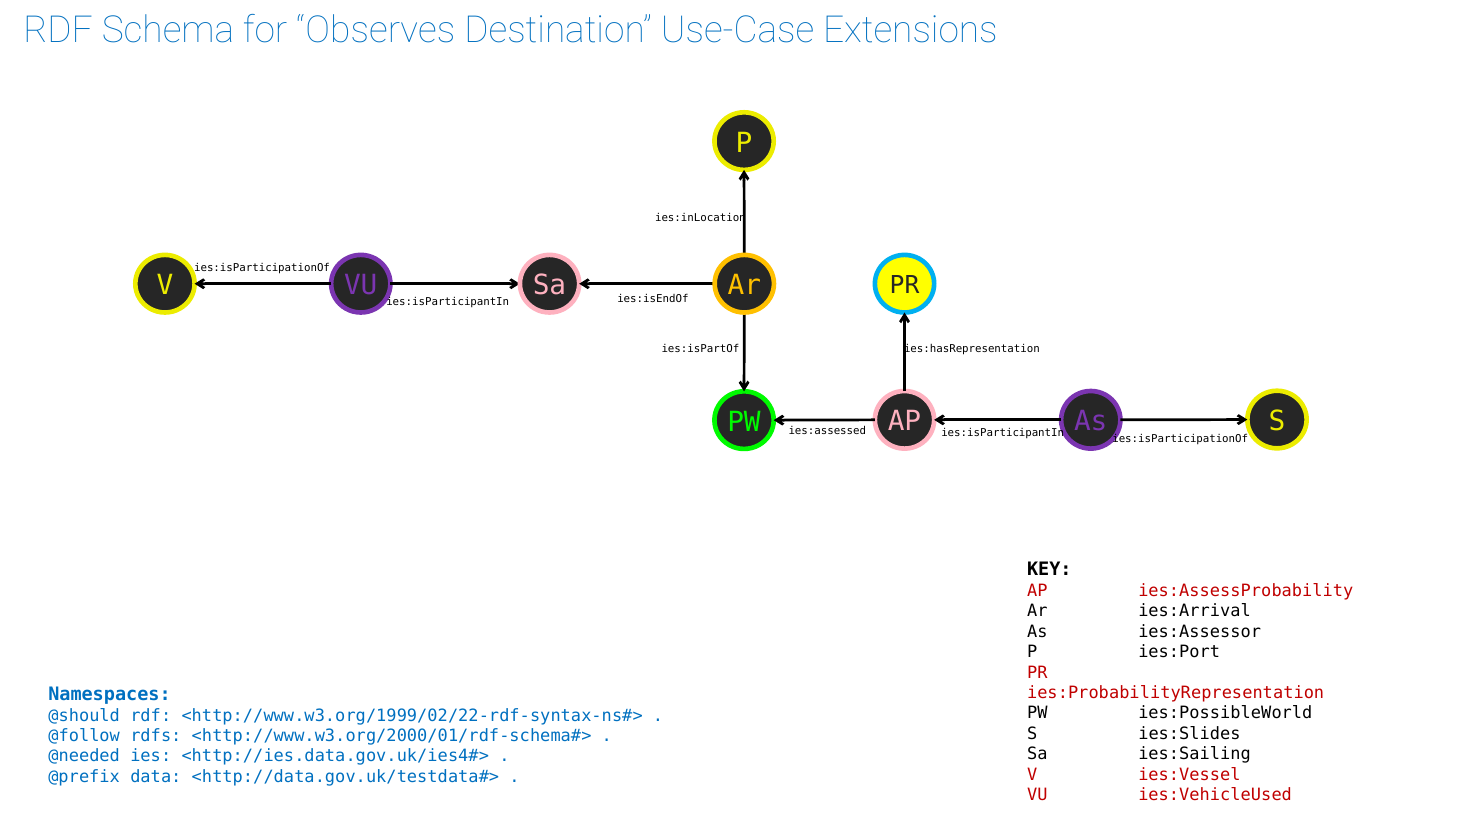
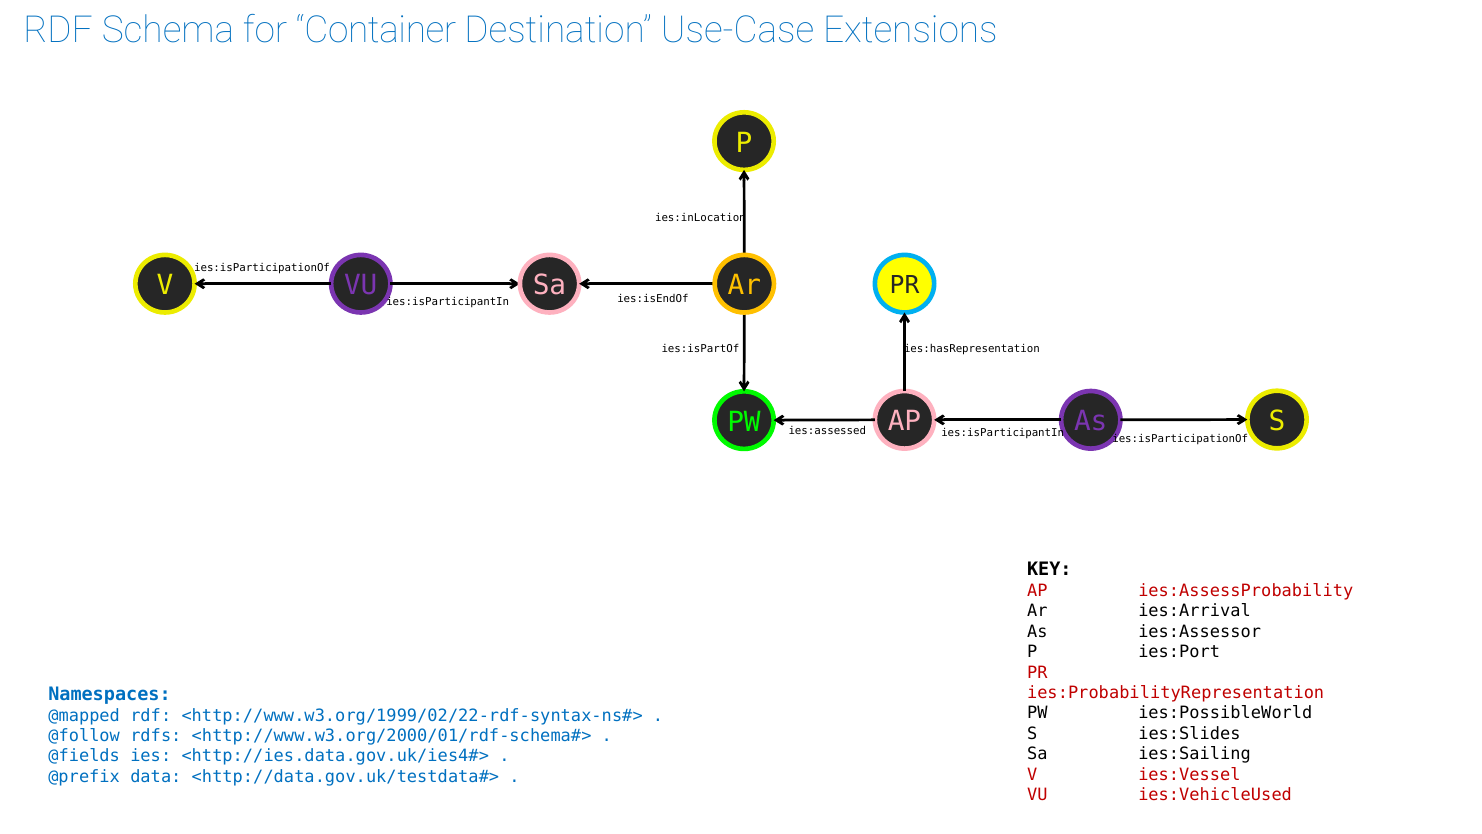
Observes: Observes -> Container
@should: @should -> @mapped
@needed: @needed -> @fields
